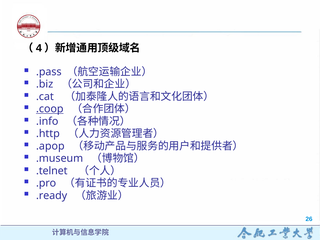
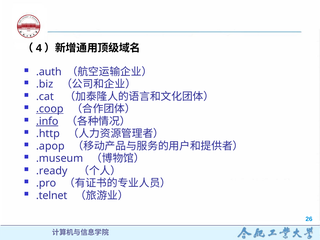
.pass: .pass -> .auth
.info underline: none -> present
.telnet: .telnet -> .ready
.ready: .ready -> .telnet
